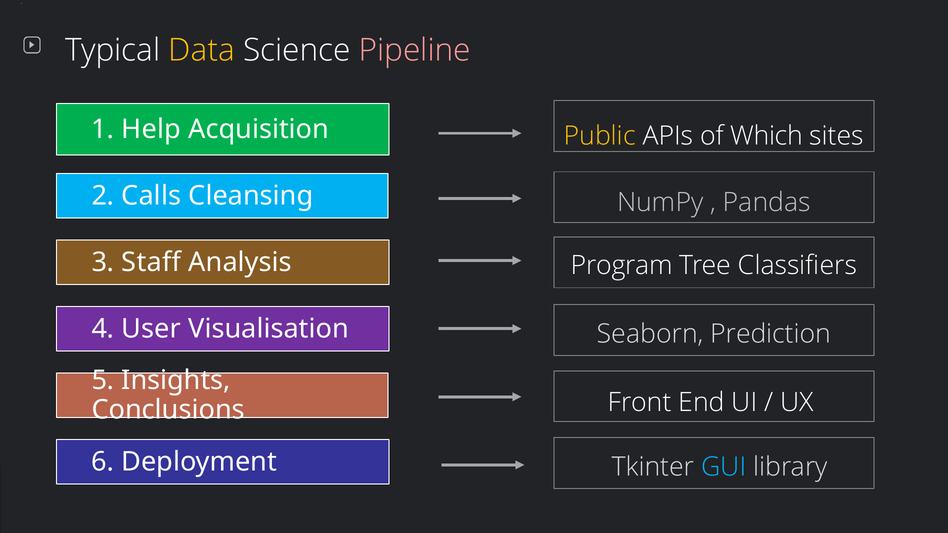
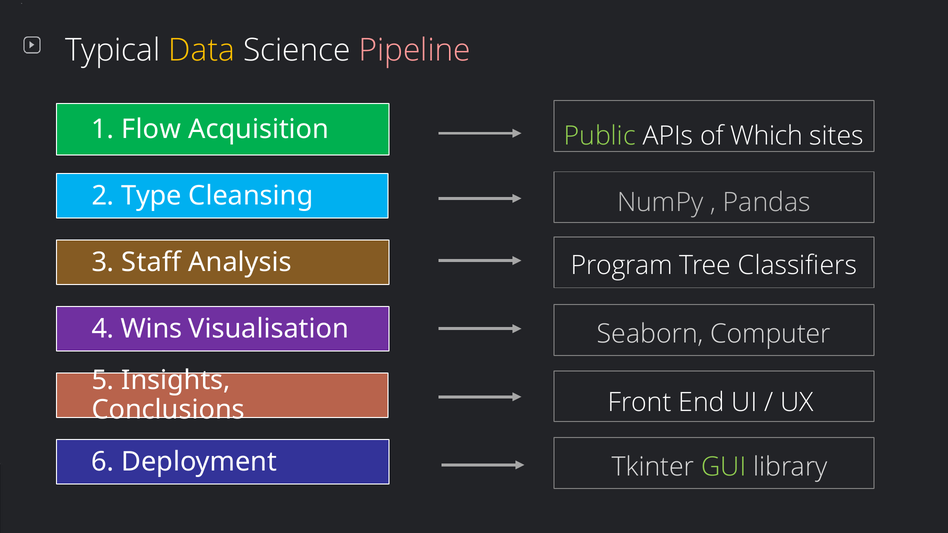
Help: Help -> Flow
Public colour: yellow -> light green
Calls: Calls -> Type
User: User -> Wins
Prediction: Prediction -> Computer
GUI colour: light blue -> light green
